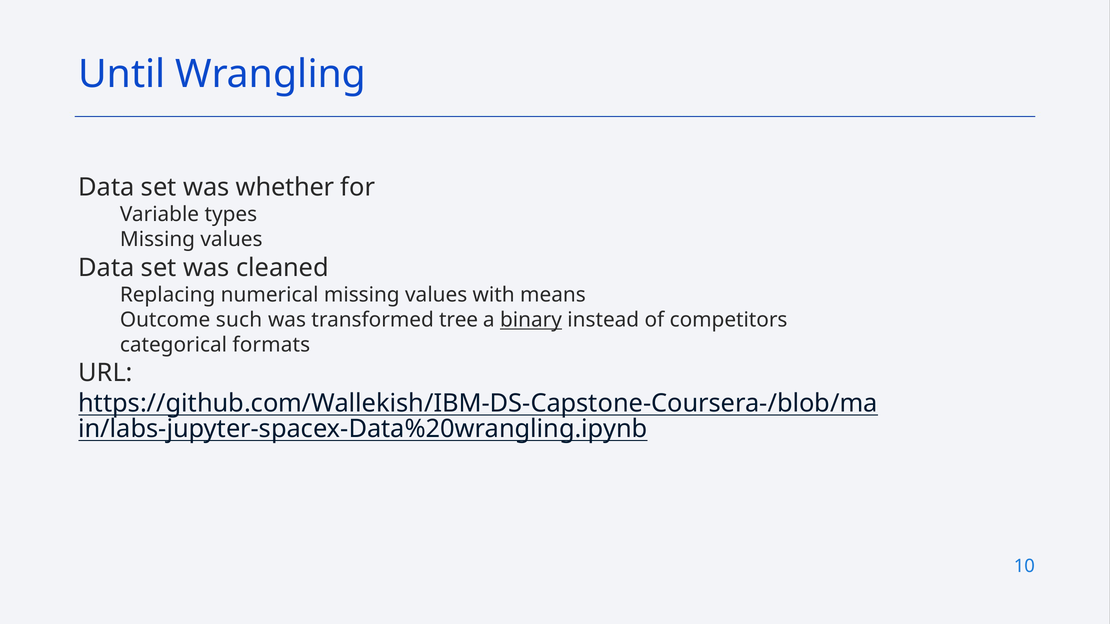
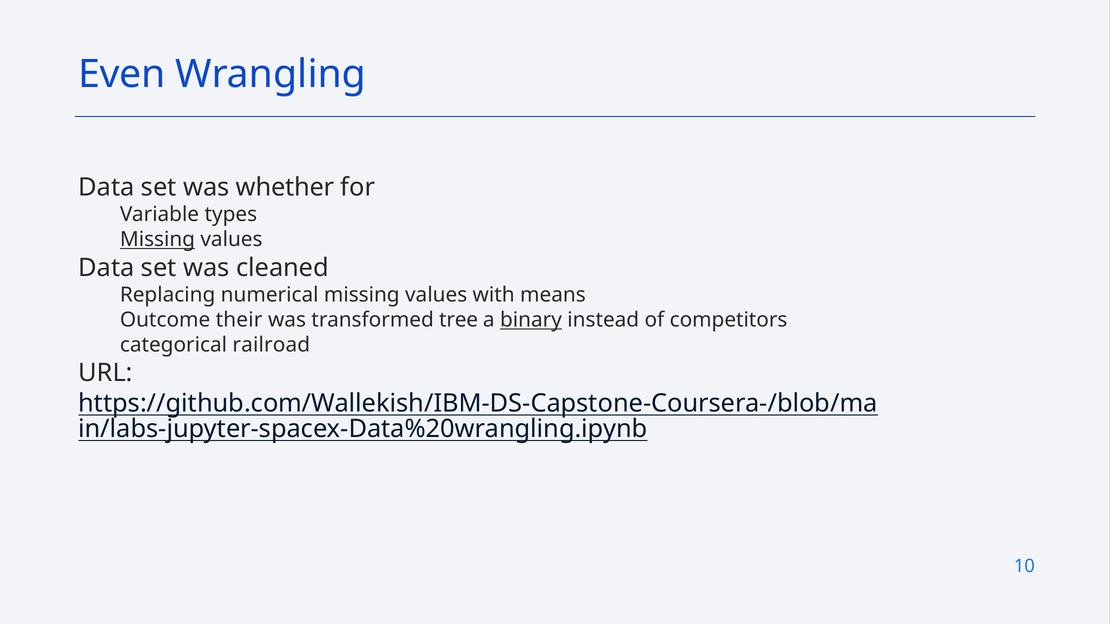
Until: Until -> Even
Missing at (157, 240) underline: none -> present
such: such -> their
formats: formats -> railroad
